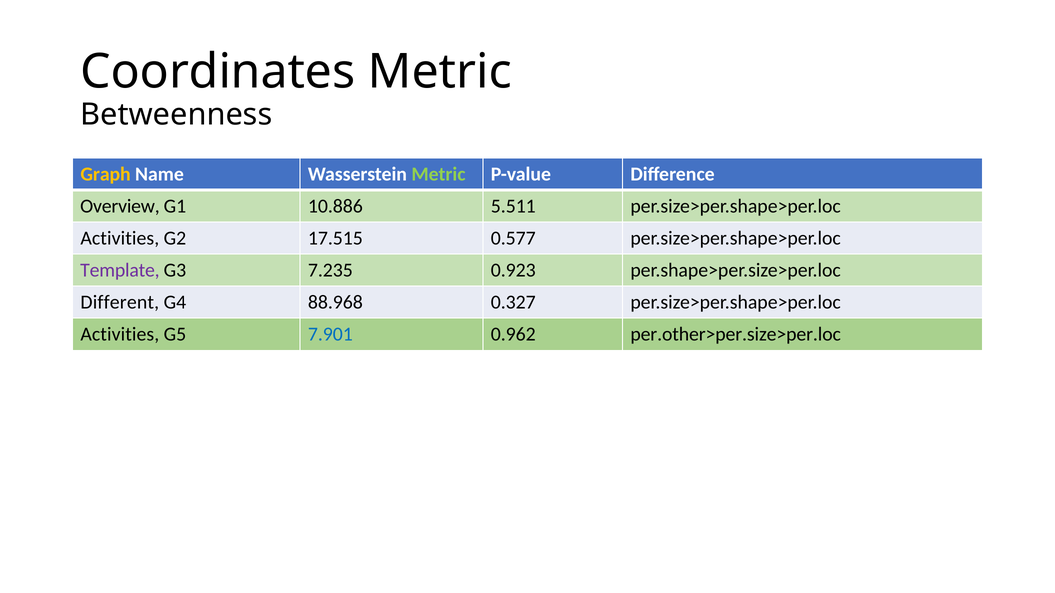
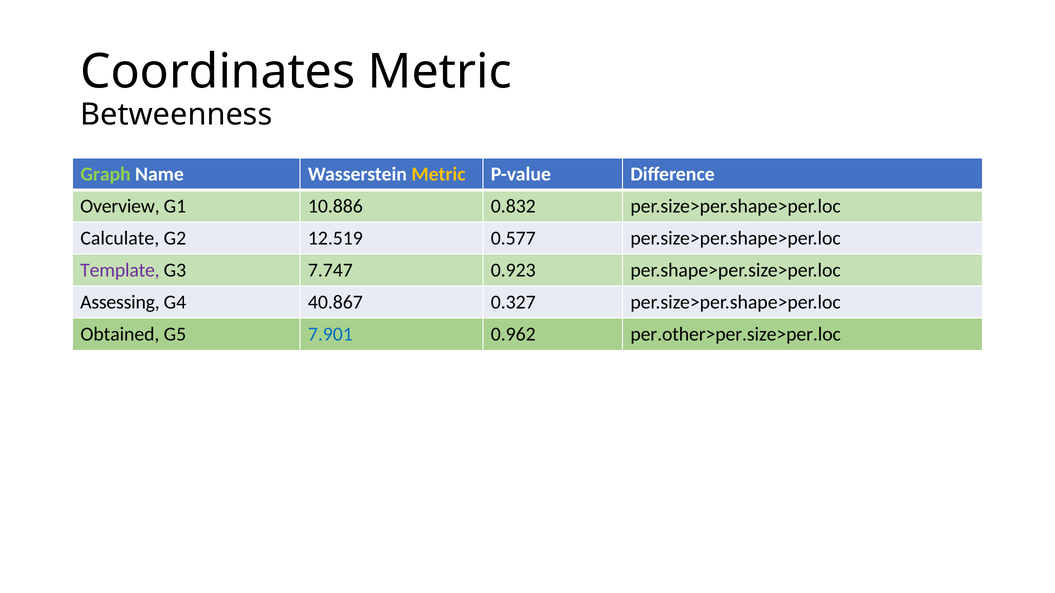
Graph colour: yellow -> light green
Metric at (438, 174) colour: light green -> yellow
5.511: 5.511 -> 0.832
Activities at (120, 238): Activities -> Calculate
17.515: 17.515 -> 12.519
7.235: 7.235 -> 7.747
Different: Different -> Assessing
88.968: 88.968 -> 40.867
Activities at (120, 335): Activities -> Obtained
